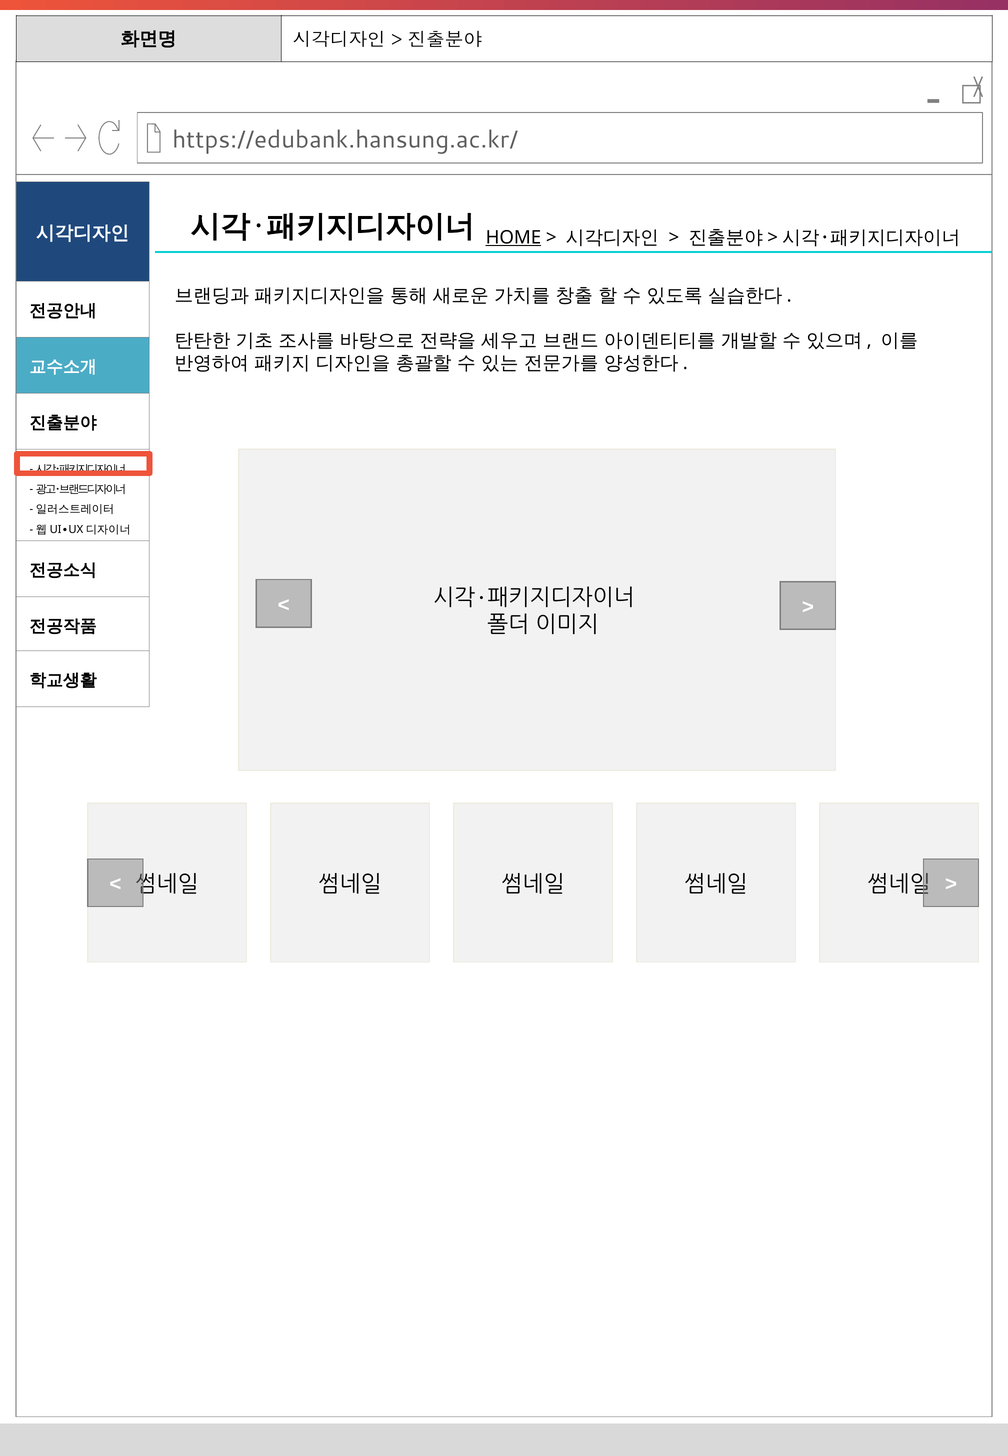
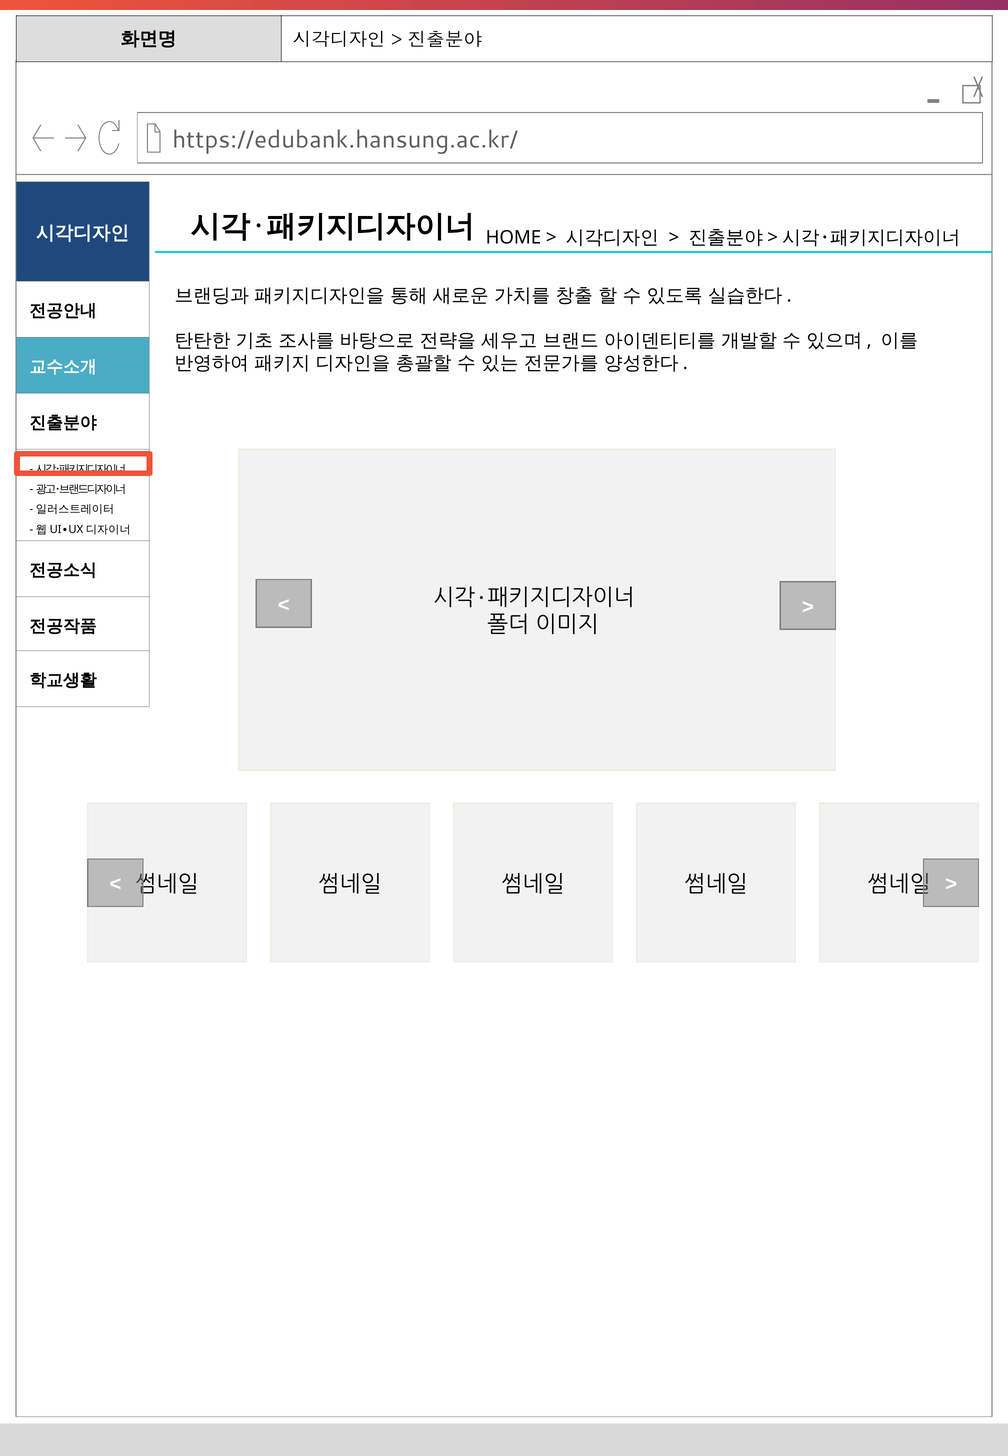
HOME underline: present -> none
